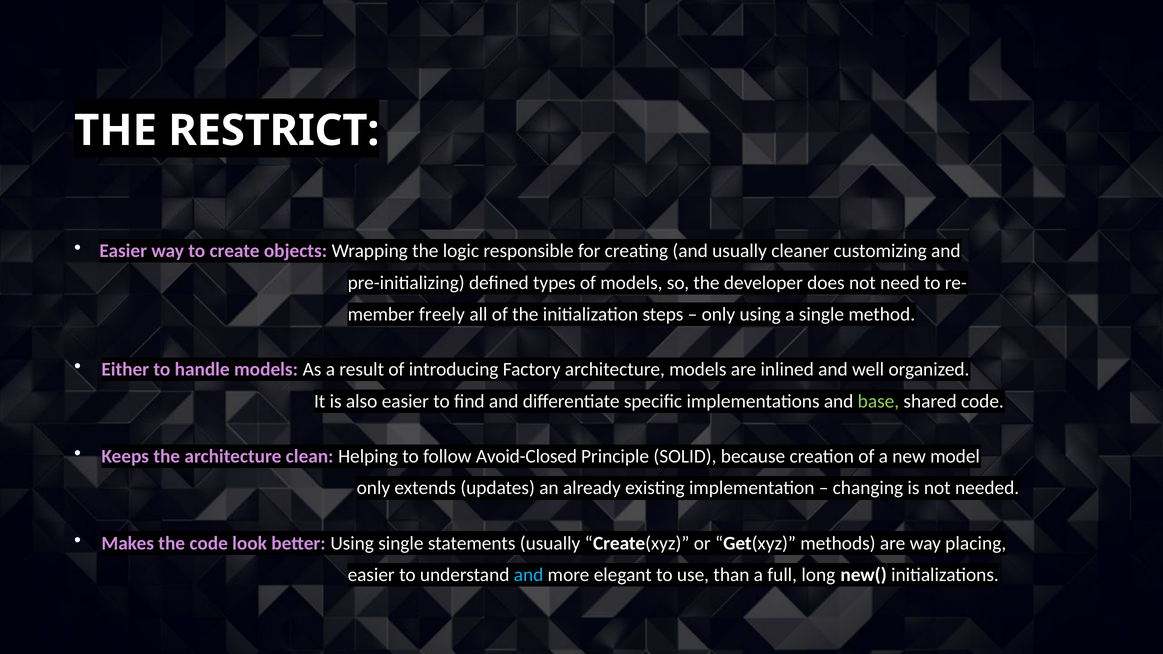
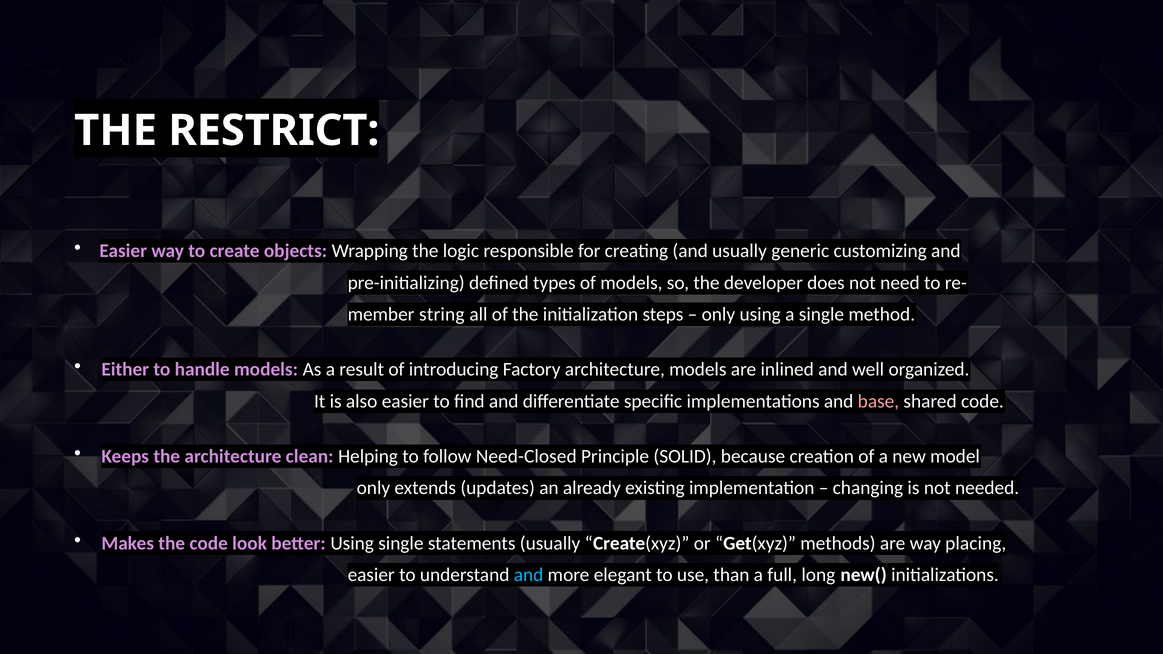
cleaner: cleaner -> generic
freely: freely -> string
base colour: light green -> pink
Avoid-Closed: Avoid-Closed -> Need-Closed
